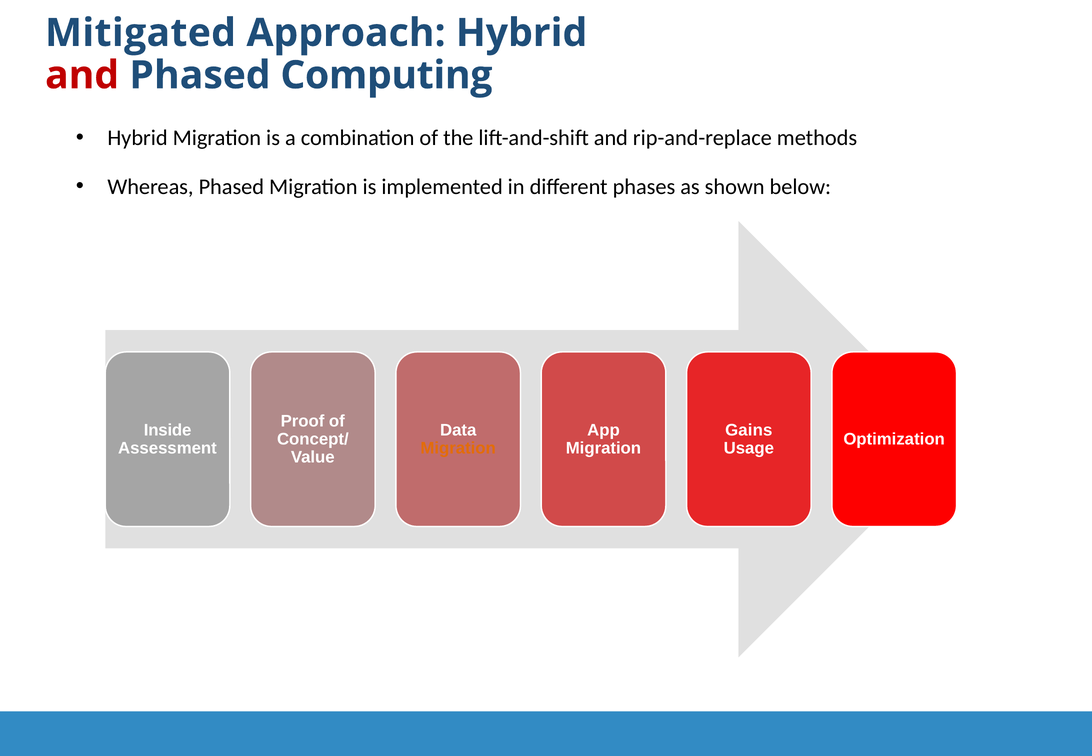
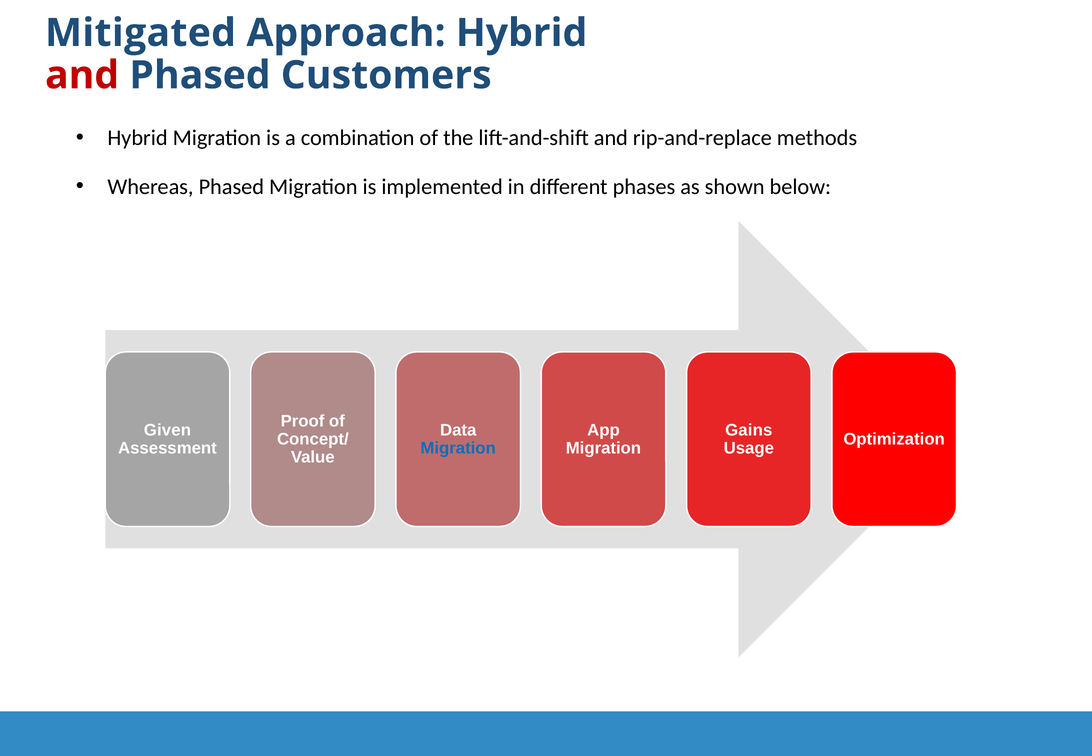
Computing: Computing -> Customers
Inside: Inside -> Given
Migration at (458, 448) colour: orange -> blue
